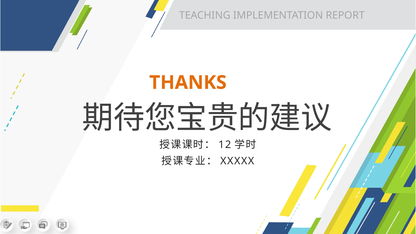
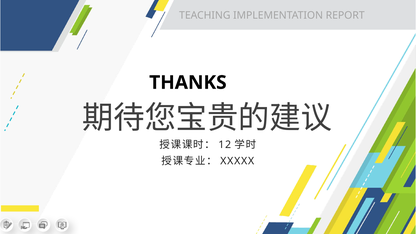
THANKS colour: orange -> black
